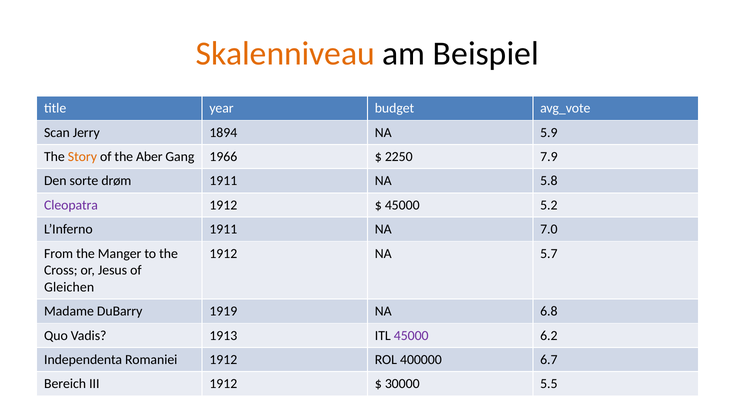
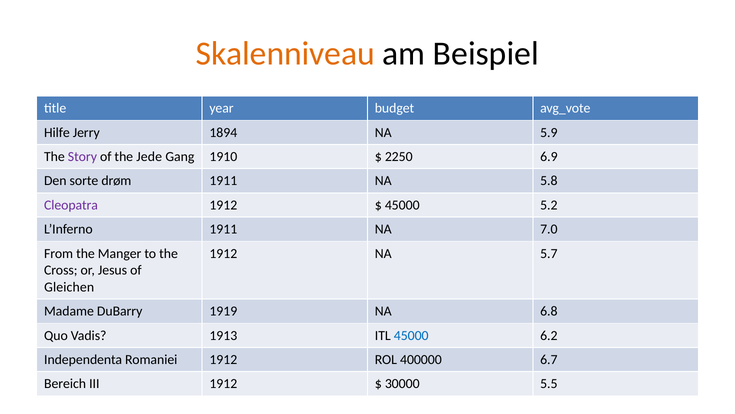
Scan: Scan -> Hilfe
Story colour: orange -> purple
Aber: Aber -> Jede
1966: 1966 -> 1910
7.9: 7.9 -> 6.9
45000 at (411, 335) colour: purple -> blue
